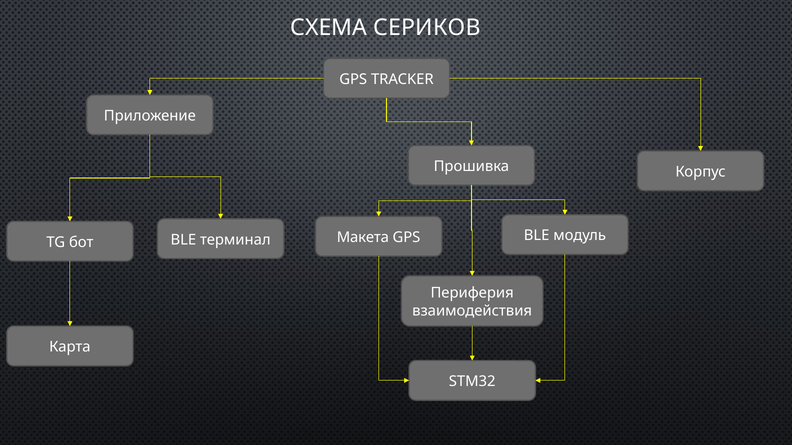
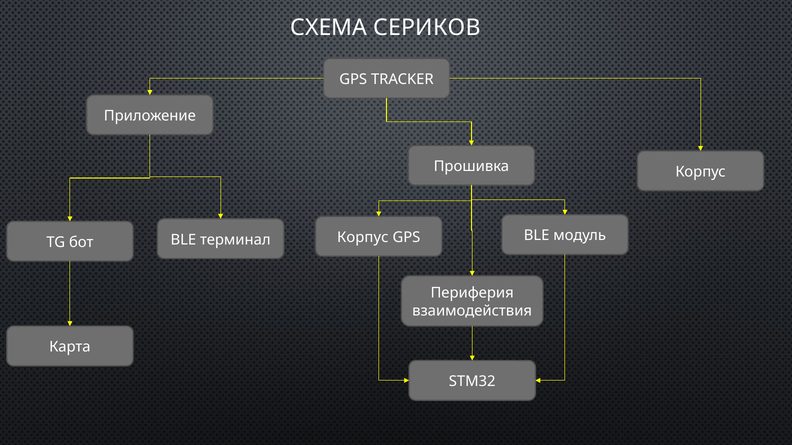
терминал Макета: Макета -> Корпус
